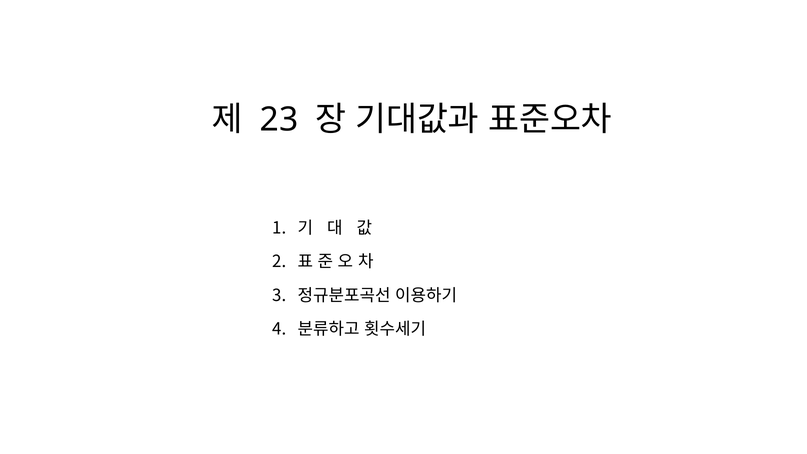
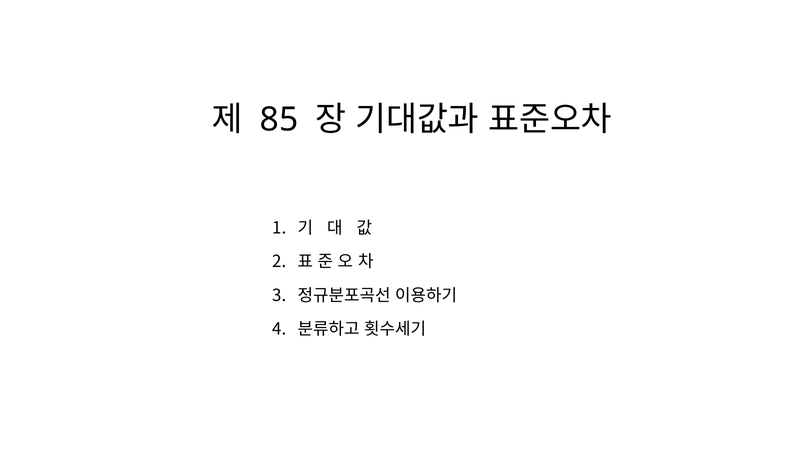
23: 23 -> 85
